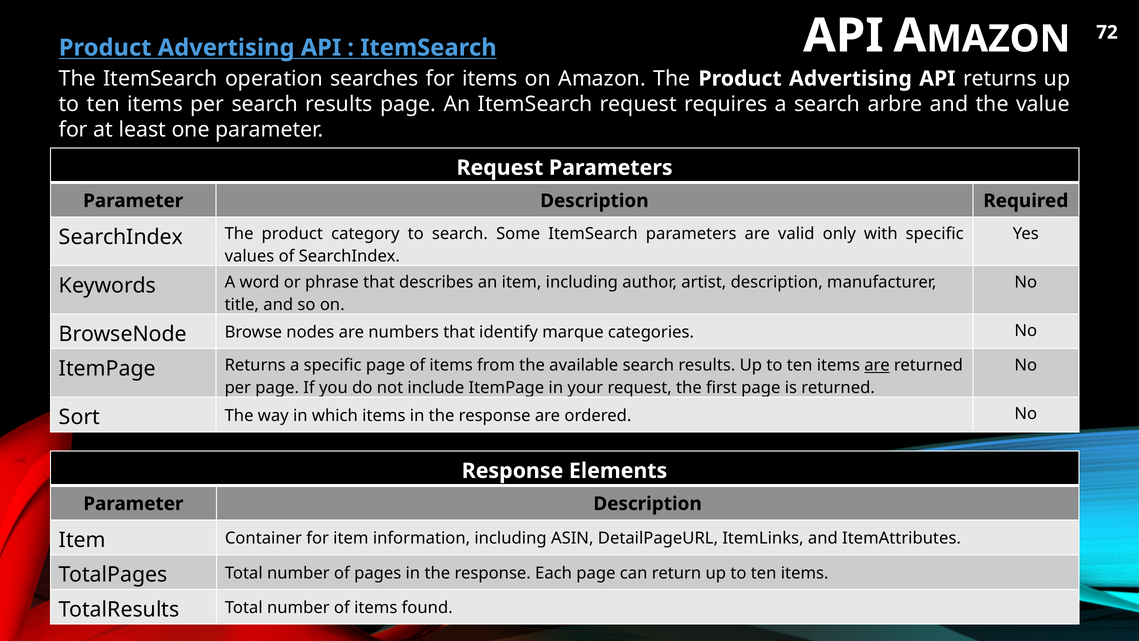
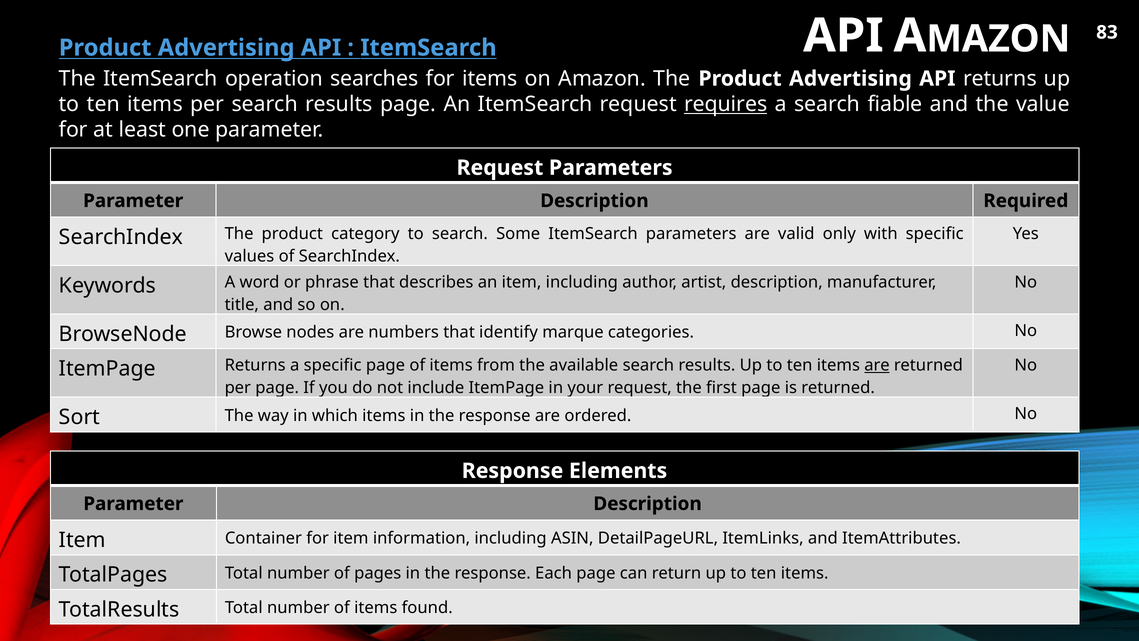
72: 72 -> 83
requires underline: none -> present
arbre: arbre -> fiable
